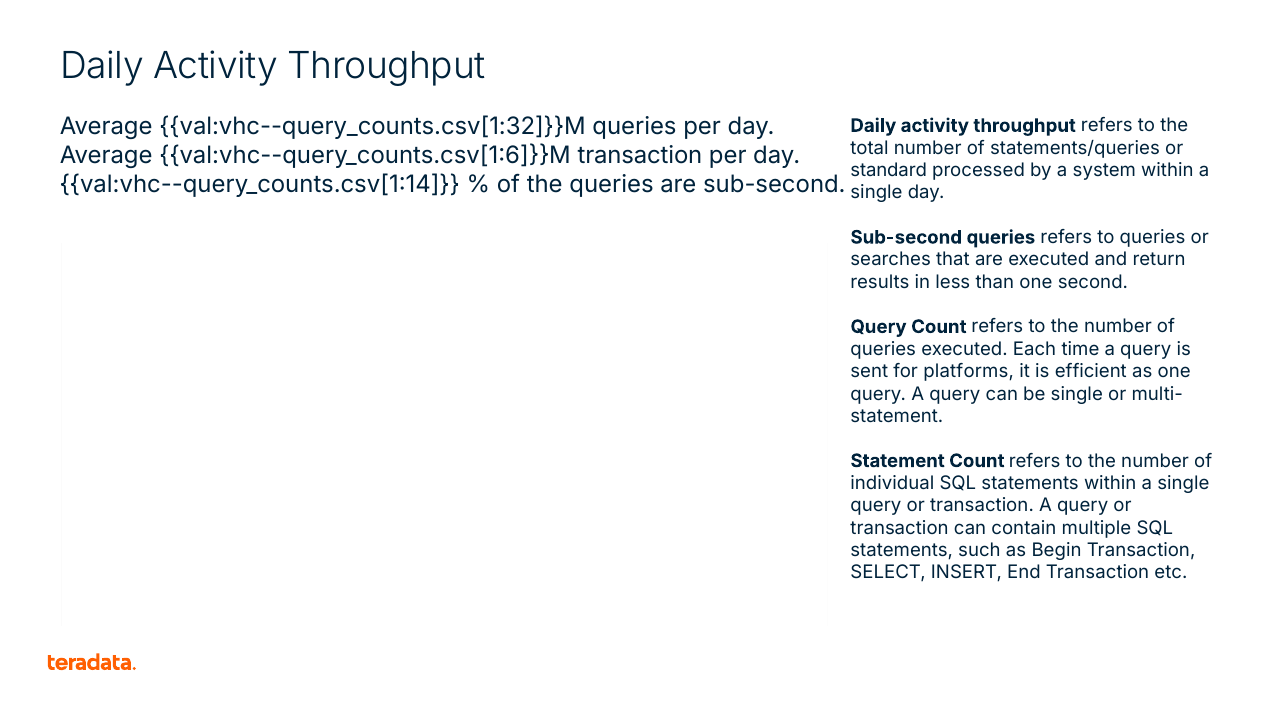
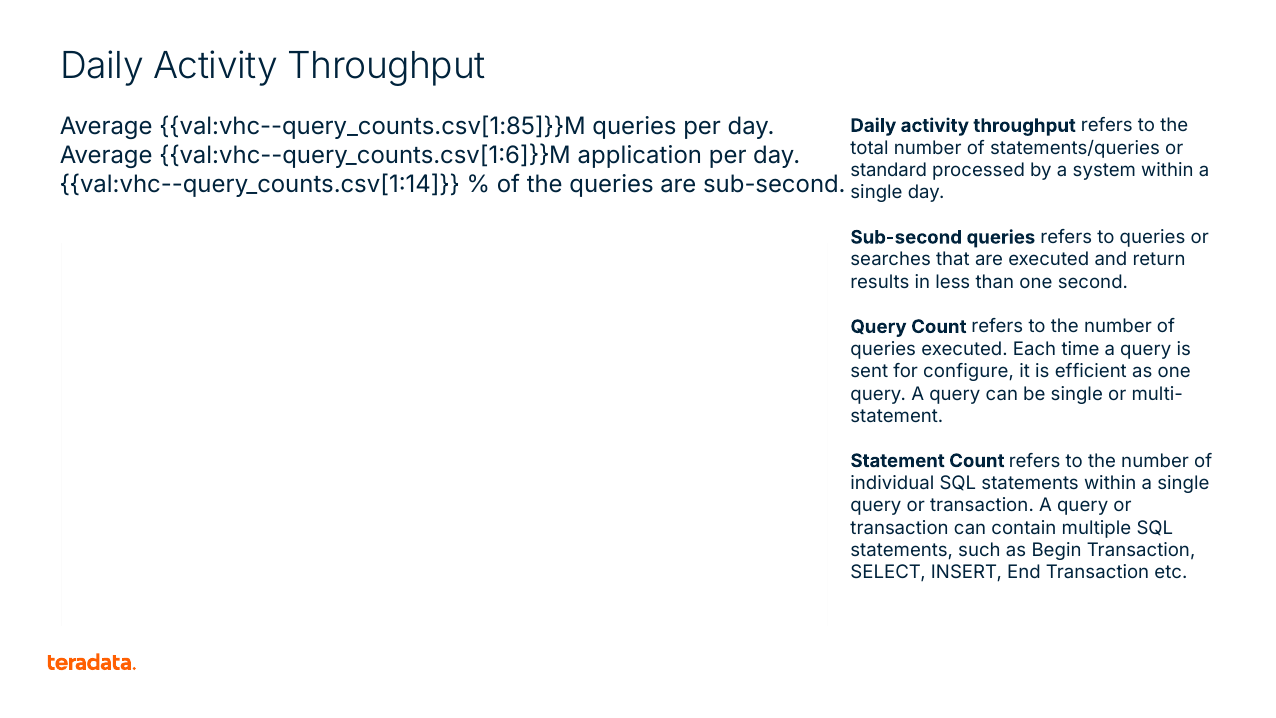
val:vhc--query_counts.csv[1:32]}}M: val:vhc--query_counts.csv[1:32]}}M -> val:vhc--query_counts.csv[1:85]}}M
val:vhc--query_counts.csv[1:6]}}M transaction: transaction -> application
platforms: platforms -> configure
